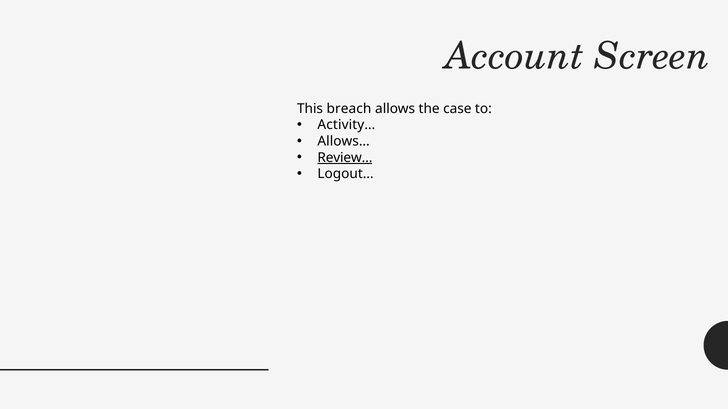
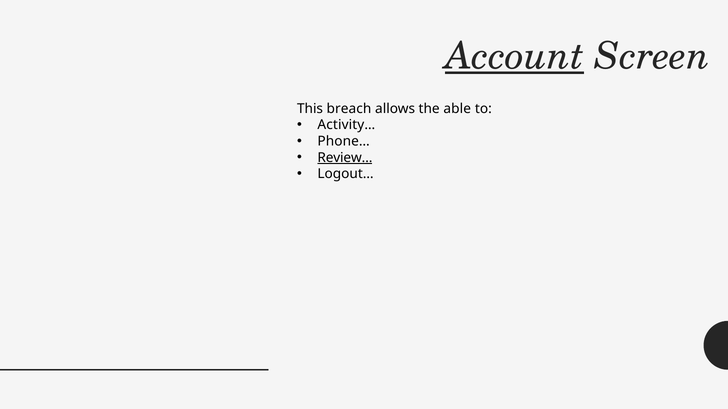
Account underline: none -> present
case: case -> able
Allows…: Allows… -> Phone…
